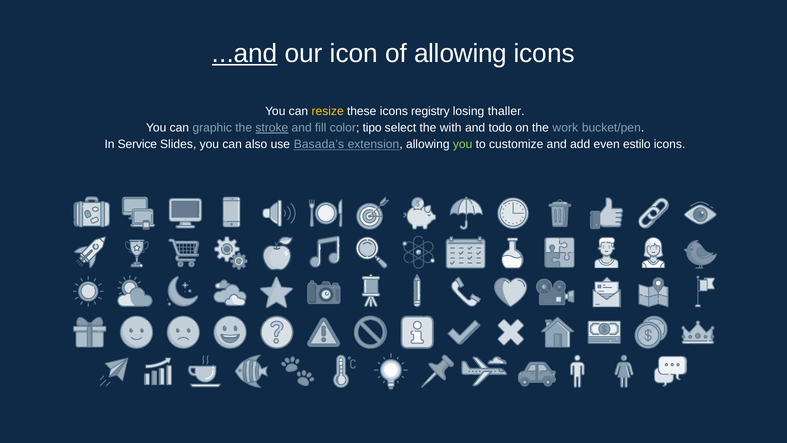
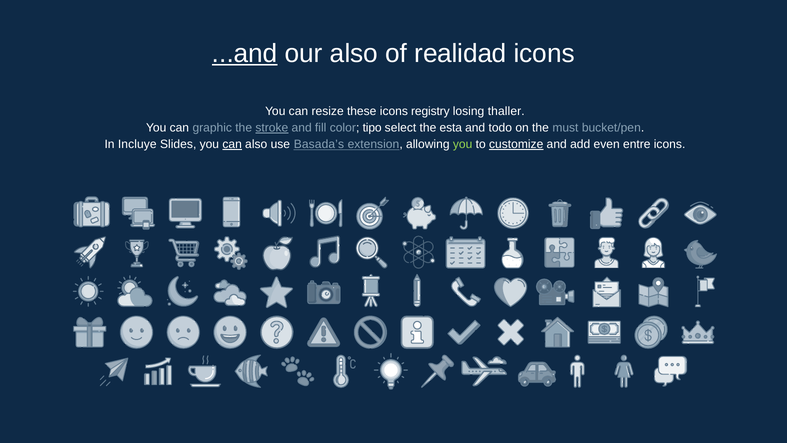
our icon: icon -> also
of allowing: allowing -> realidad
resize colour: yellow -> white
with: with -> esta
work: work -> must
Service: Service -> Incluye
can at (232, 144) underline: none -> present
customize underline: none -> present
estilo: estilo -> entre
